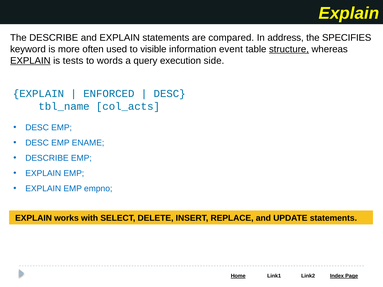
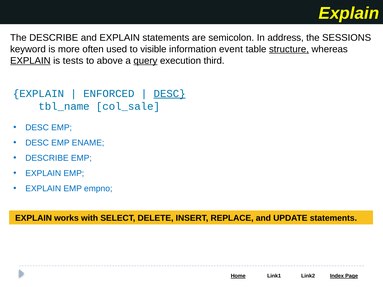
compared: compared -> semicolon
SPECIFIES: SPECIFIES -> SESSIONS
words: words -> above
query underline: none -> present
side: side -> third
DESC at (170, 94) underline: none -> present
col_acts: col_acts -> col_sale
